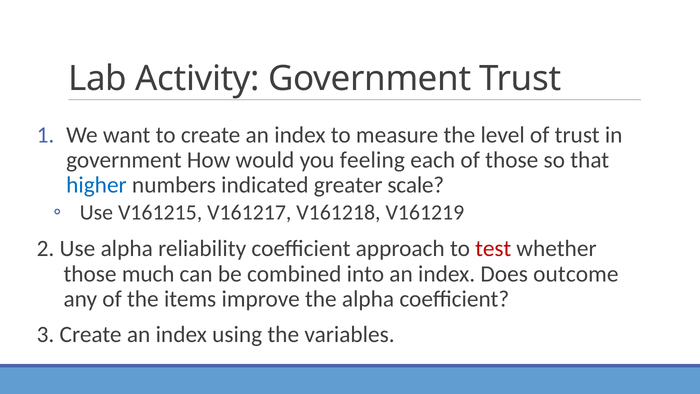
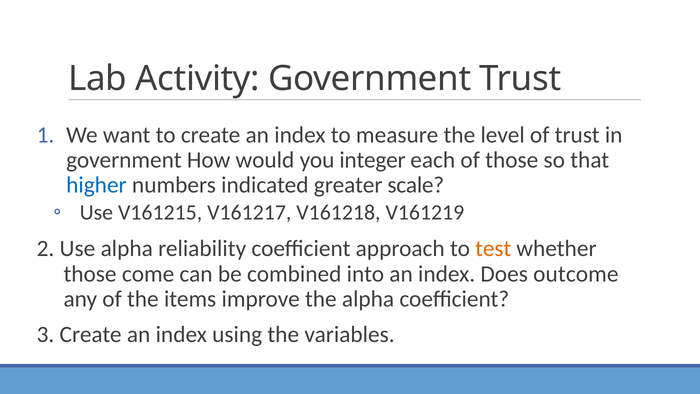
feeling: feeling -> integer
test colour: red -> orange
much: much -> come
